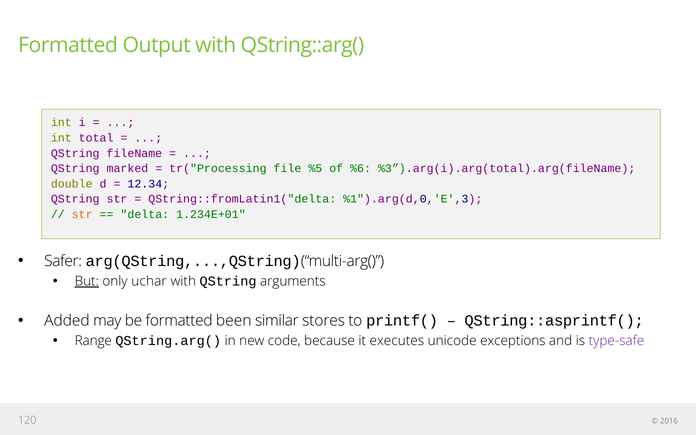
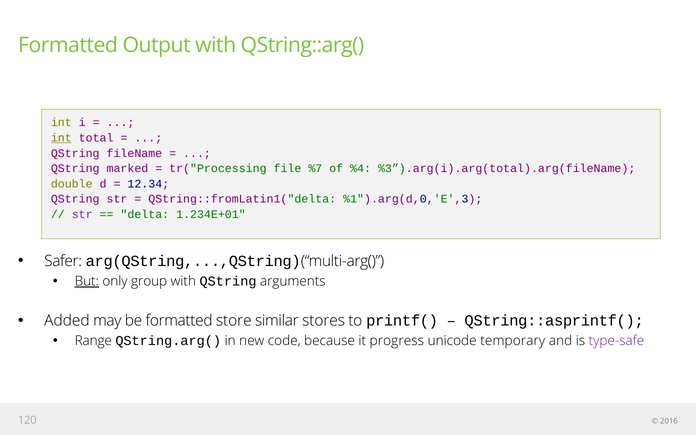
int at (61, 138) underline: none -> present
%5: %5 -> %7
%6: %6 -> %4
str at (82, 214) colour: orange -> purple
uchar: uchar -> group
been: been -> store
executes: executes -> progress
exceptions: exceptions -> temporary
